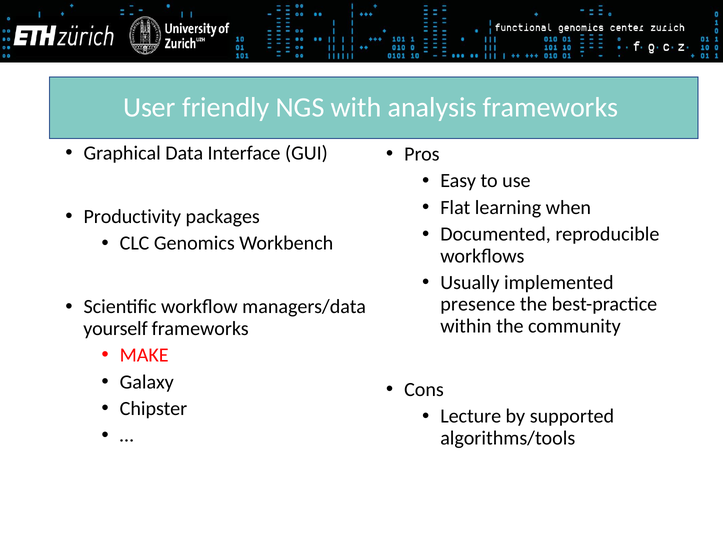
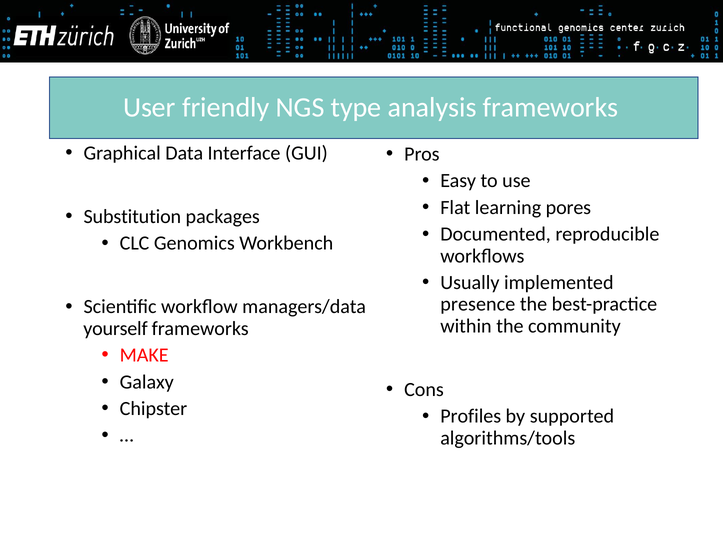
with: with -> type
when: when -> pores
Productivity: Productivity -> Substitution
Lecture: Lecture -> Profiles
